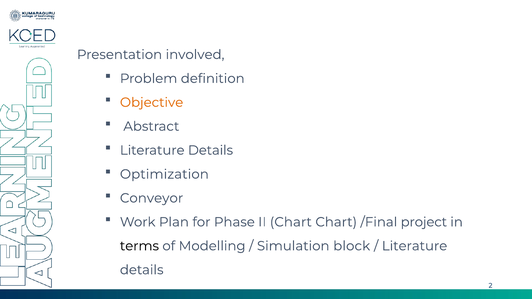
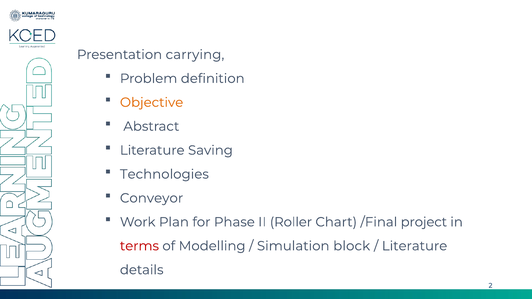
involved: involved -> carrying
Details at (210, 150): Details -> Saving
Optimization: Optimization -> Technologies
II Chart: Chart -> Roller
terms colour: black -> red
